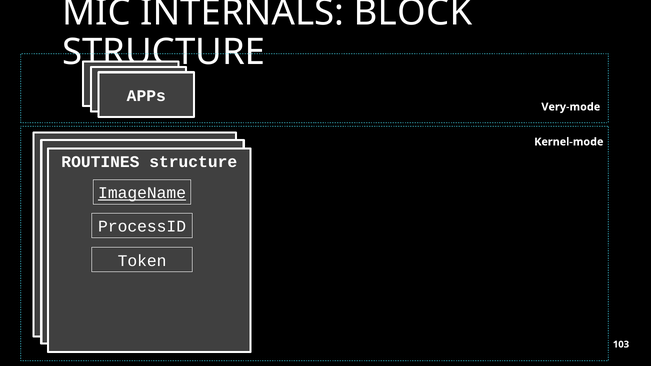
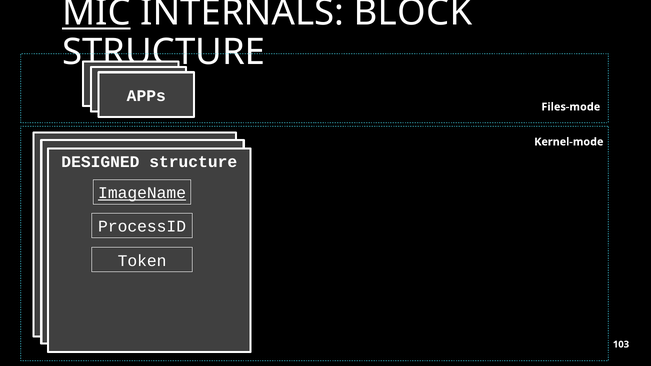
MIC underline: none -> present
Very-mode: Very-mode -> Files-mode
ROUTINES: ROUTINES -> DESIGNED
